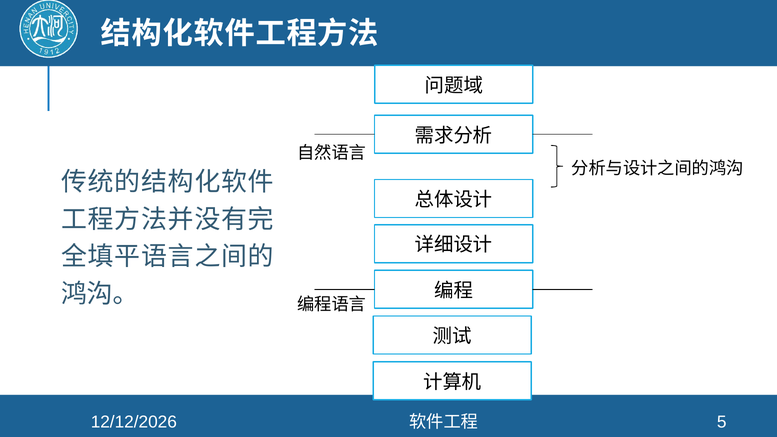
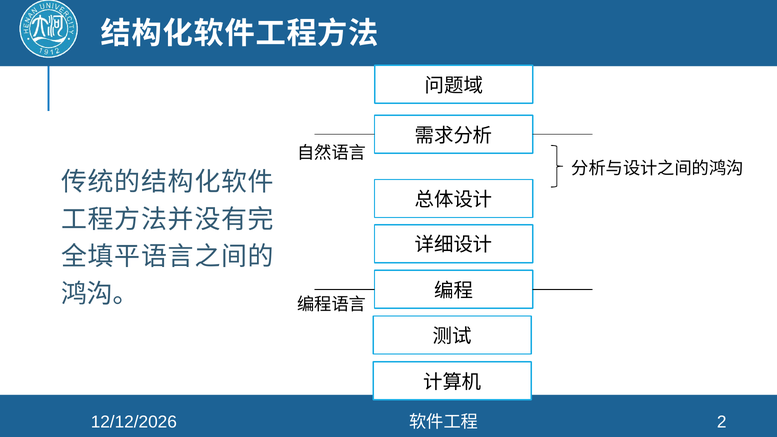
5: 5 -> 2
